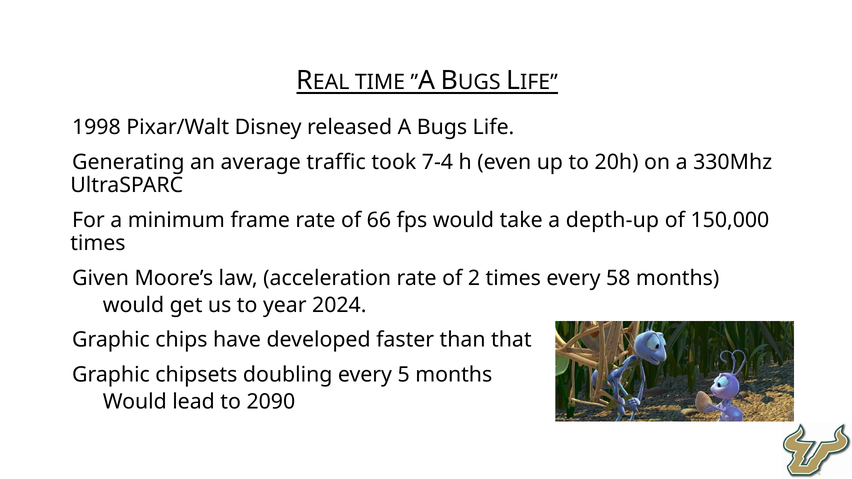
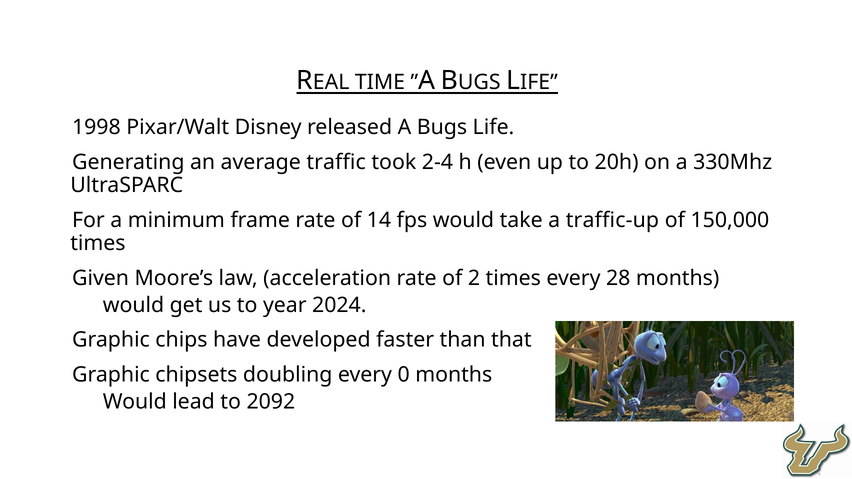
7-4: 7-4 -> 2-4
66: 66 -> 14
depth-up: depth-up -> traffic-up
58: 58 -> 28
5: 5 -> 0
2090: 2090 -> 2092
